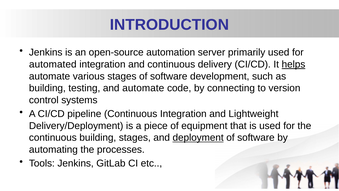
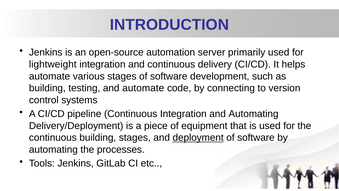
automated: automated -> lightweight
helps underline: present -> none
and Lightweight: Lightweight -> Automating
